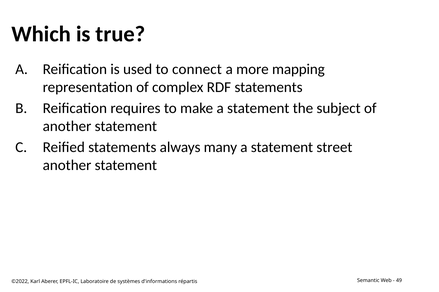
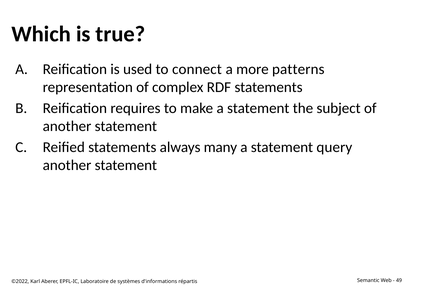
mapping: mapping -> patterns
street: street -> query
